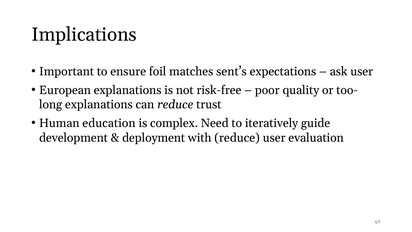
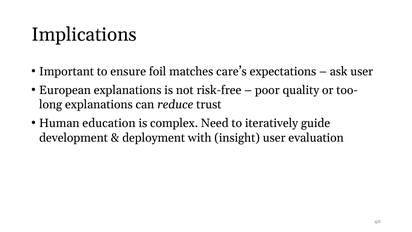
sent’s: sent’s -> care’s
with reduce: reduce -> insight
